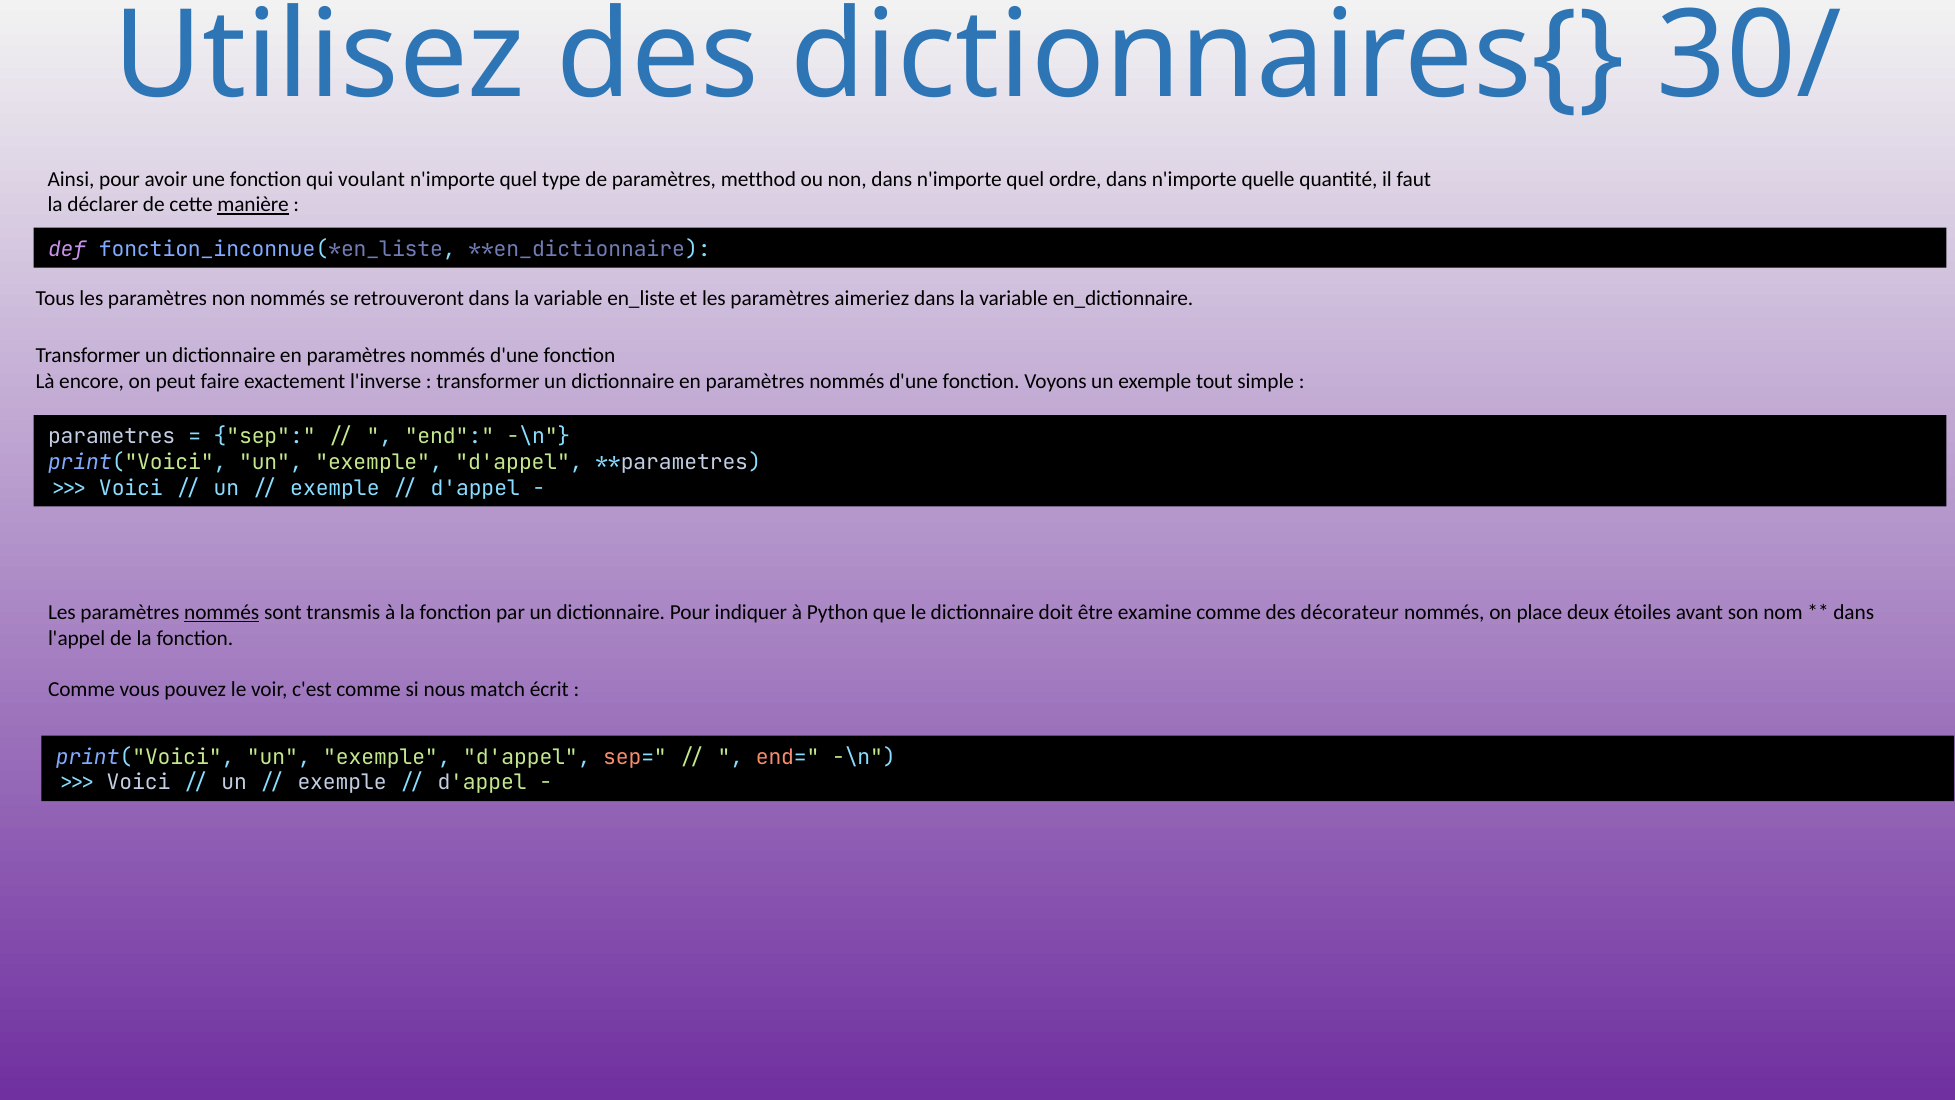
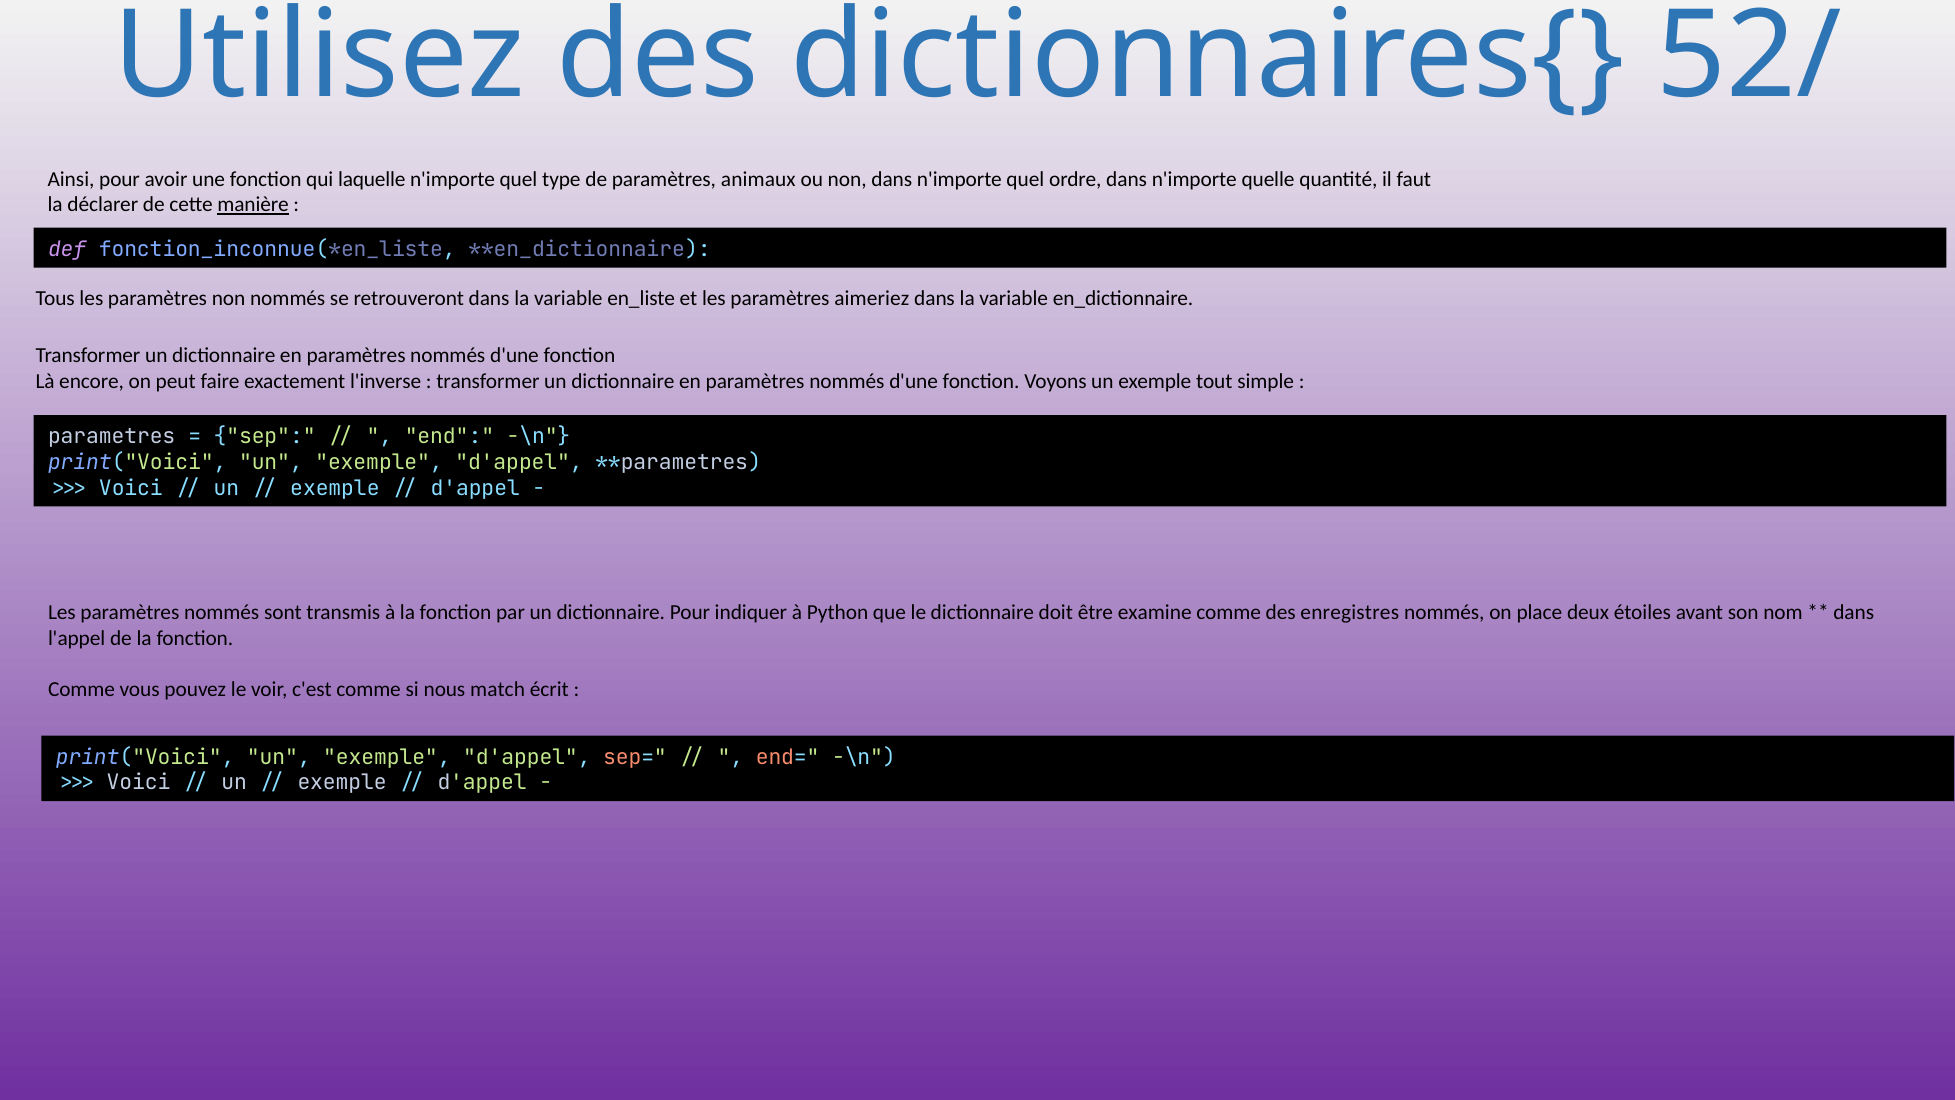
30/: 30/ -> 52/
voulant: voulant -> laquelle
metthod: metthod -> animaux
nommés at (222, 612) underline: present -> none
décorateur: décorateur -> enregistres
